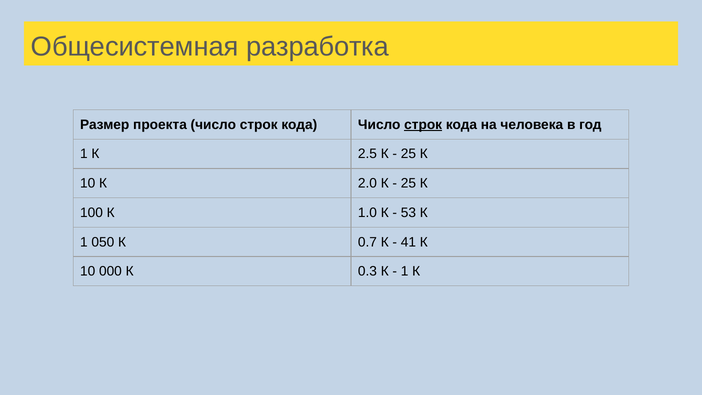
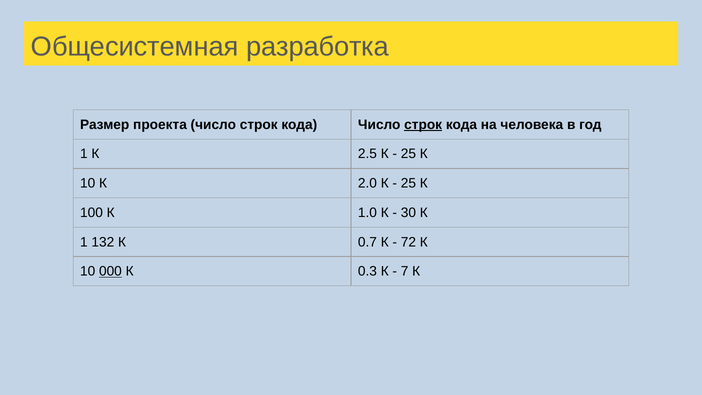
53: 53 -> 30
050: 050 -> 132
41: 41 -> 72
000 underline: none -> present
1 at (405, 271): 1 -> 7
